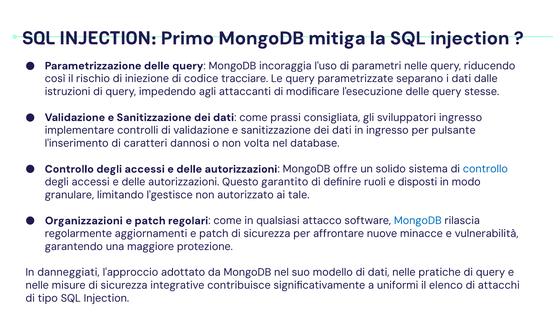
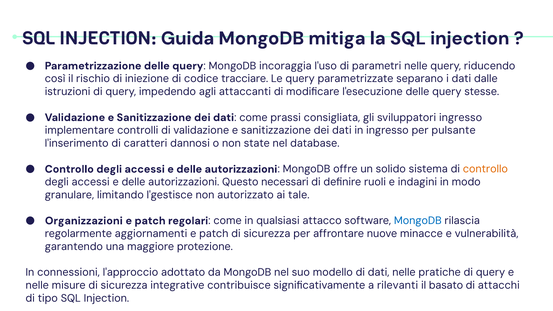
Primo: Primo -> Guida
volta: volta -> state
controllo at (485, 169) colour: blue -> orange
garantito: garantito -> necessari
disposti: disposti -> indagini
danneggiati: danneggiati -> connessioni
uniformi: uniformi -> rilevanti
elenco: elenco -> basato
